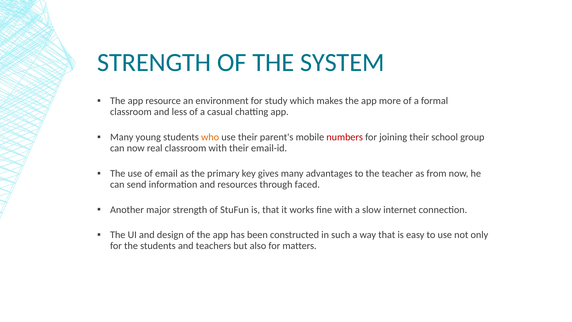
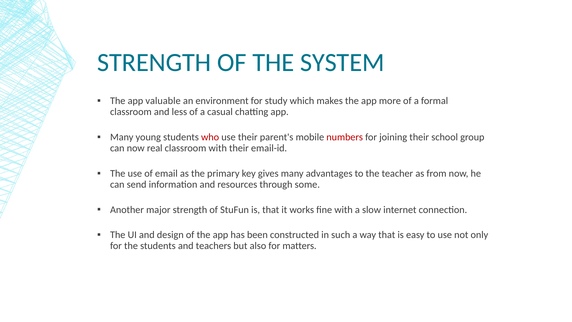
resource: resource -> valuable
who colour: orange -> red
faced: faced -> some
